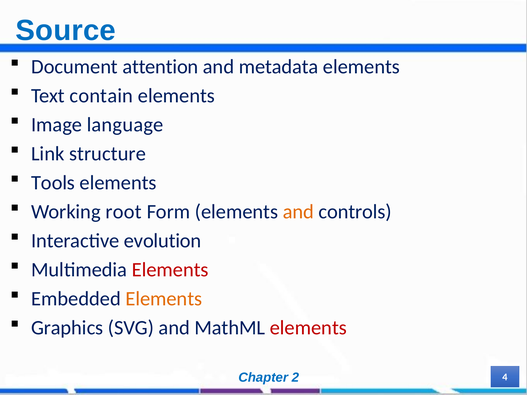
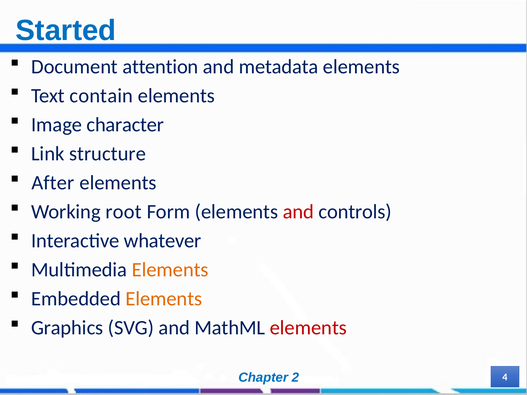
Source: Source -> Started
language: language -> character
Tools: Tools -> After
and at (298, 212) colour: orange -> red
evolution: evolution -> whatever
Elements at (170, 270) colour: red -> orange
